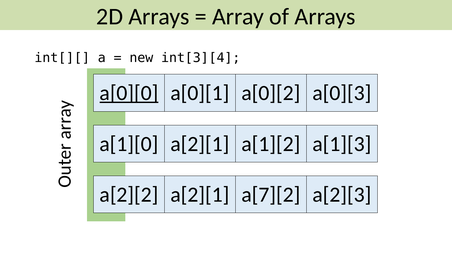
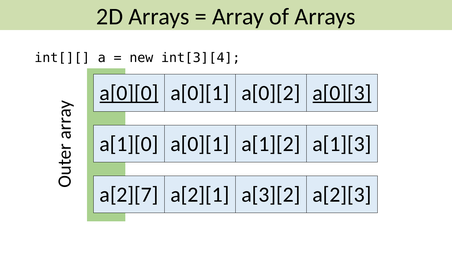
a[0][3 underline: none -> present
a[1][0 a[2][1: a[2][1 -> a[0][1
a[2][2: a[2][2 -> a[2][7
a[7][2: a[7][2 -> a[3][2
